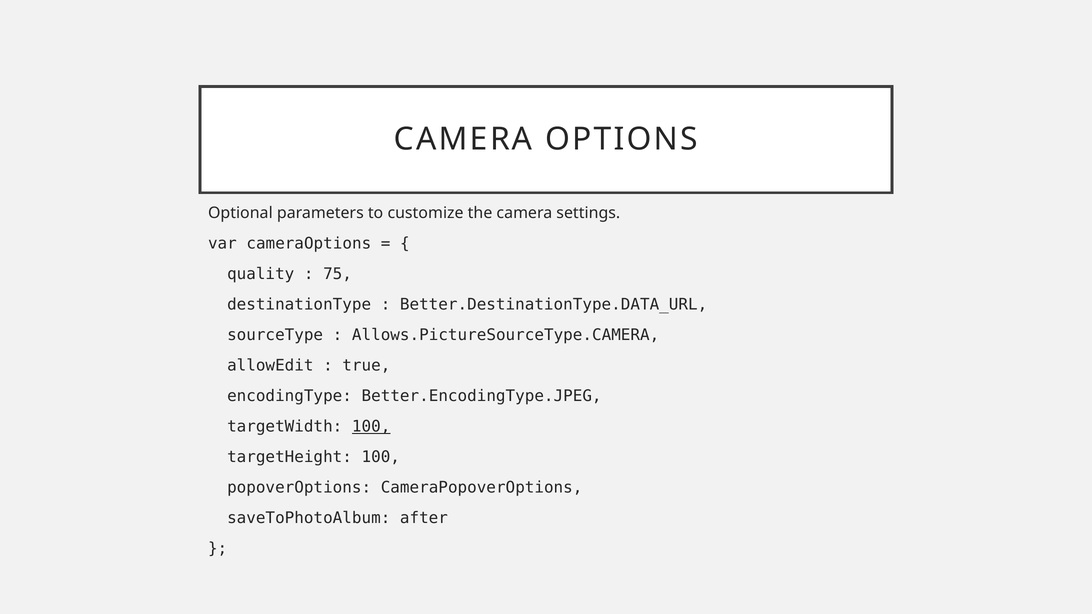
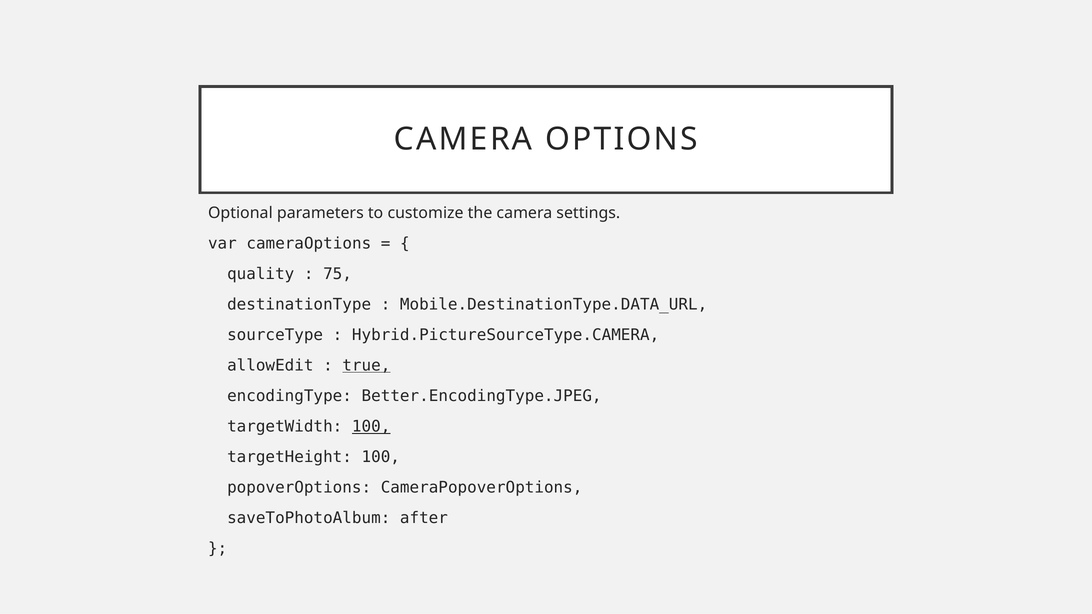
Better.DestinationType.DATA_URL: Better.DestinationType.DATA_URL -> Mobile.DestinationType.DATA_URL
Allows.PictureSourceType.CAMERA: Allows.PictureSourceType.CAMERA -> Hybrid.PictureSourceType.CAMERA
true underline: none -> present
